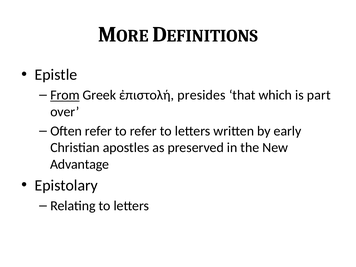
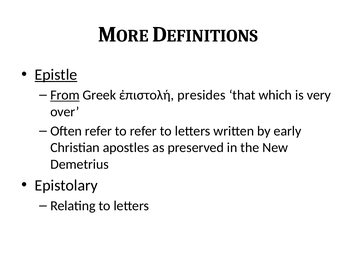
Epistle underline: none -> present
part: part -> very
Advantage: Advantage -> Demetrius
